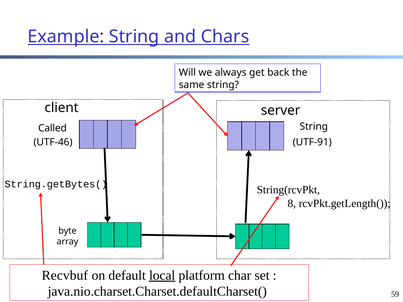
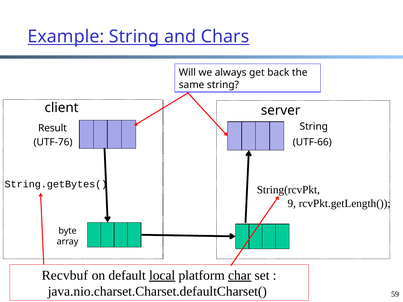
Called: Called -> Result
UTF-91: UTF-91 -> UTF-66
UTF-46: UTF-46 -> UTF-76
8: 8 -> 9
char underline: none -> present
